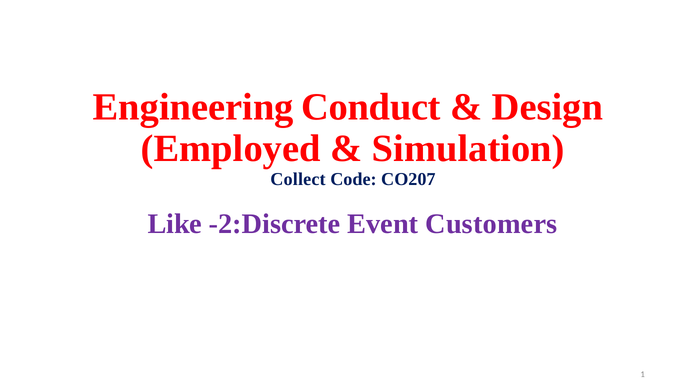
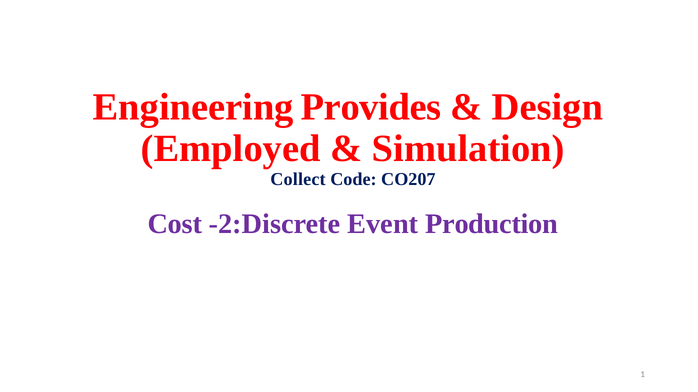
Conduct: Conduct -> Provides
Like: Like -> Cost
Customers: Customers -> Production
